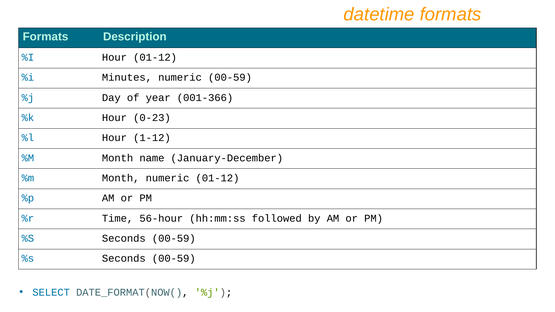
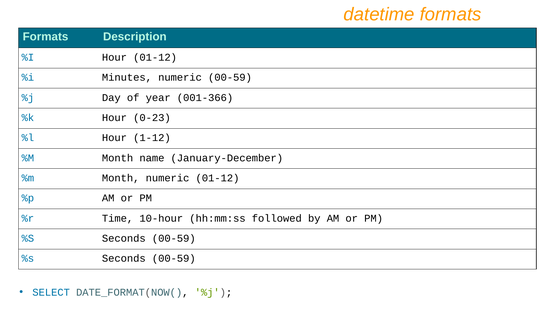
56-hour: 56-hour -> 10-hour
